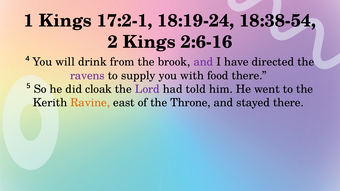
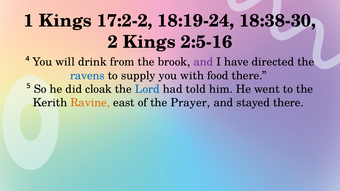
17:2-1: 17:2-1 -> 17:2-2
18:38-54: 18:38-54 -> 18:38-30
2:6-16: 2:6-16 -> 2:5-16
ravens colour: purple -> blue
Lord colour: purple -> blue
Throne: Throne -> Prayer
